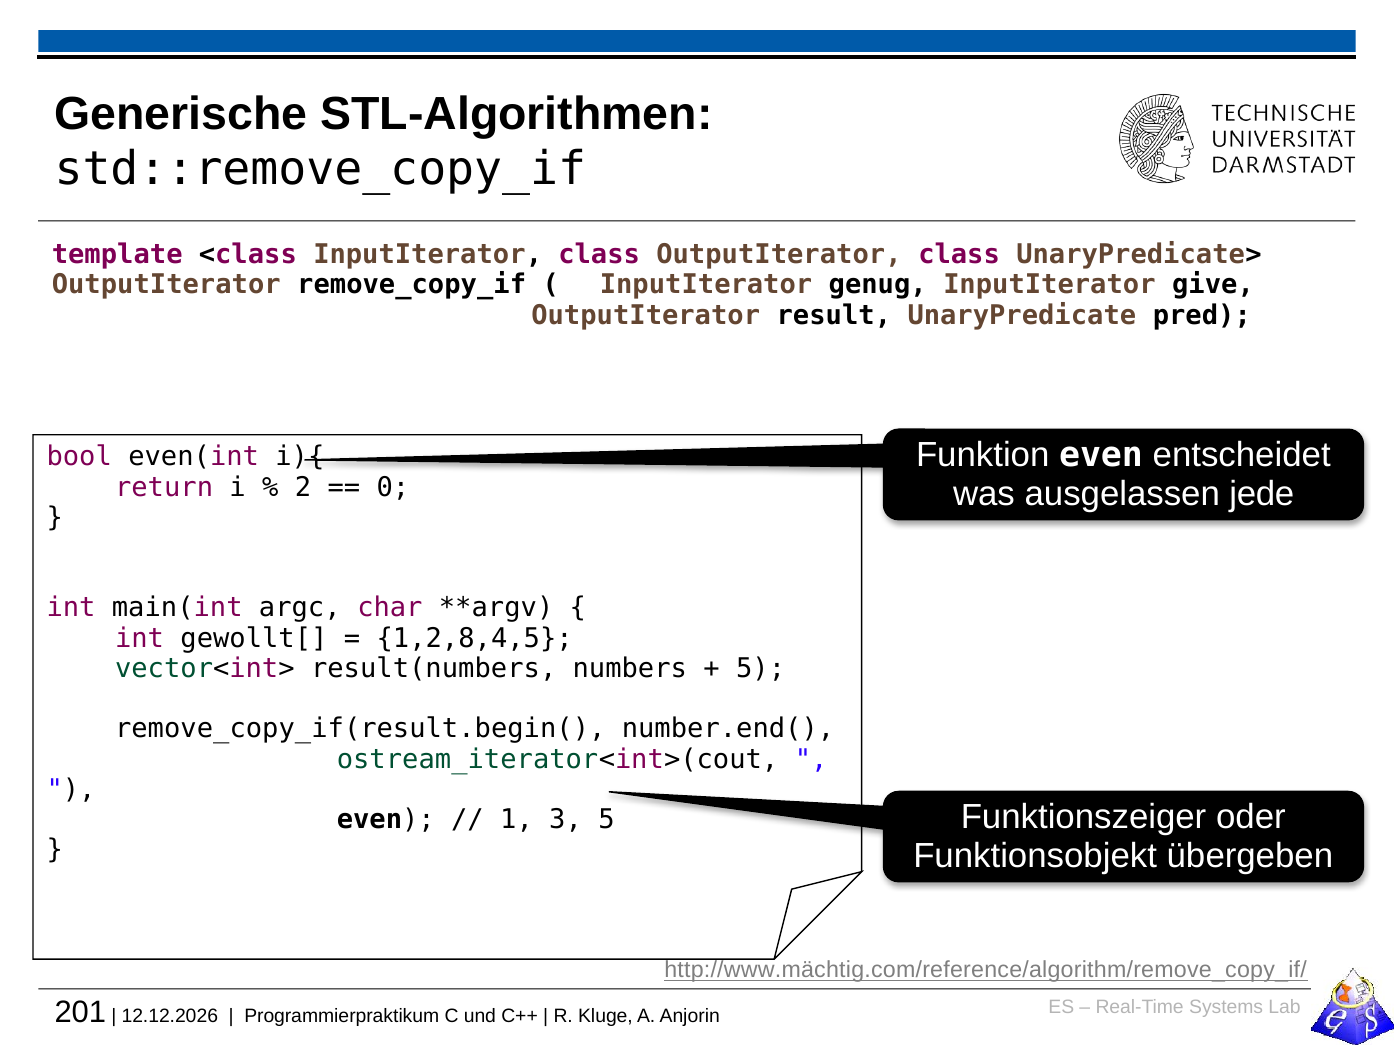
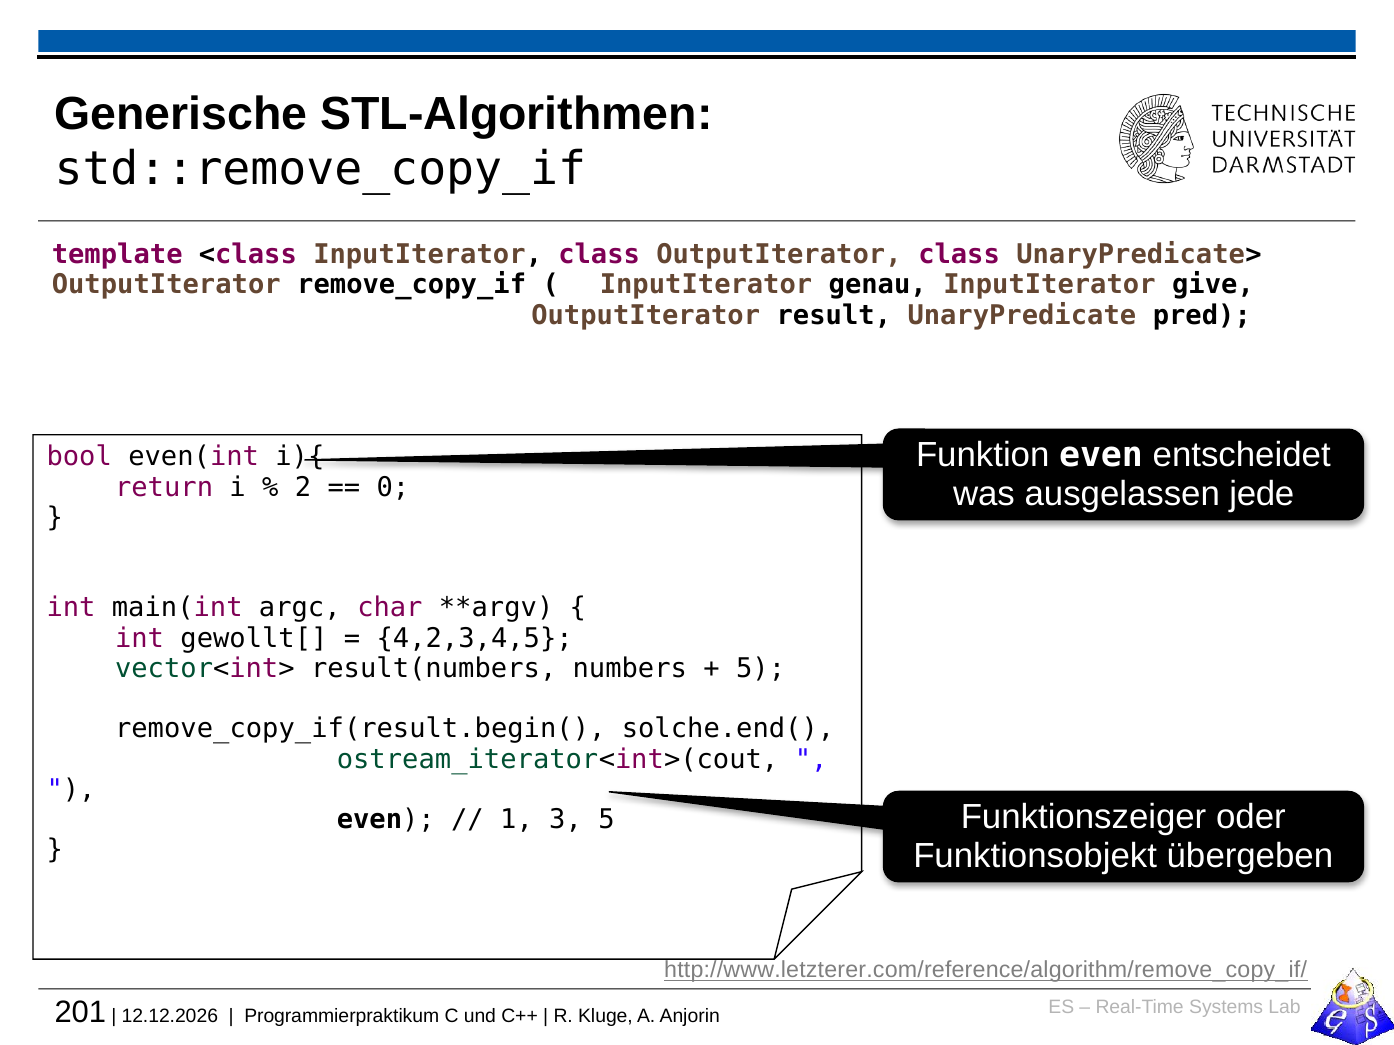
genug: genug -> genau
1,2,8,4,5: 1,2,8,4,5 -> 4,2,3,4,5
number.end(: number.end( -> solche.end(
http://www.mächtig.com/reference/algorithm/remove_copy_if/: http://www.mächtig.com/reference/algorithm/remove_copy_if/ -> http://www.letzterer.com/reference/algorithm/remove_copy_if/
